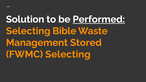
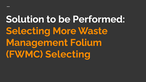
Performed underline: present -> none
Bible: Bible -> More
Stored: Stored -> Folium
